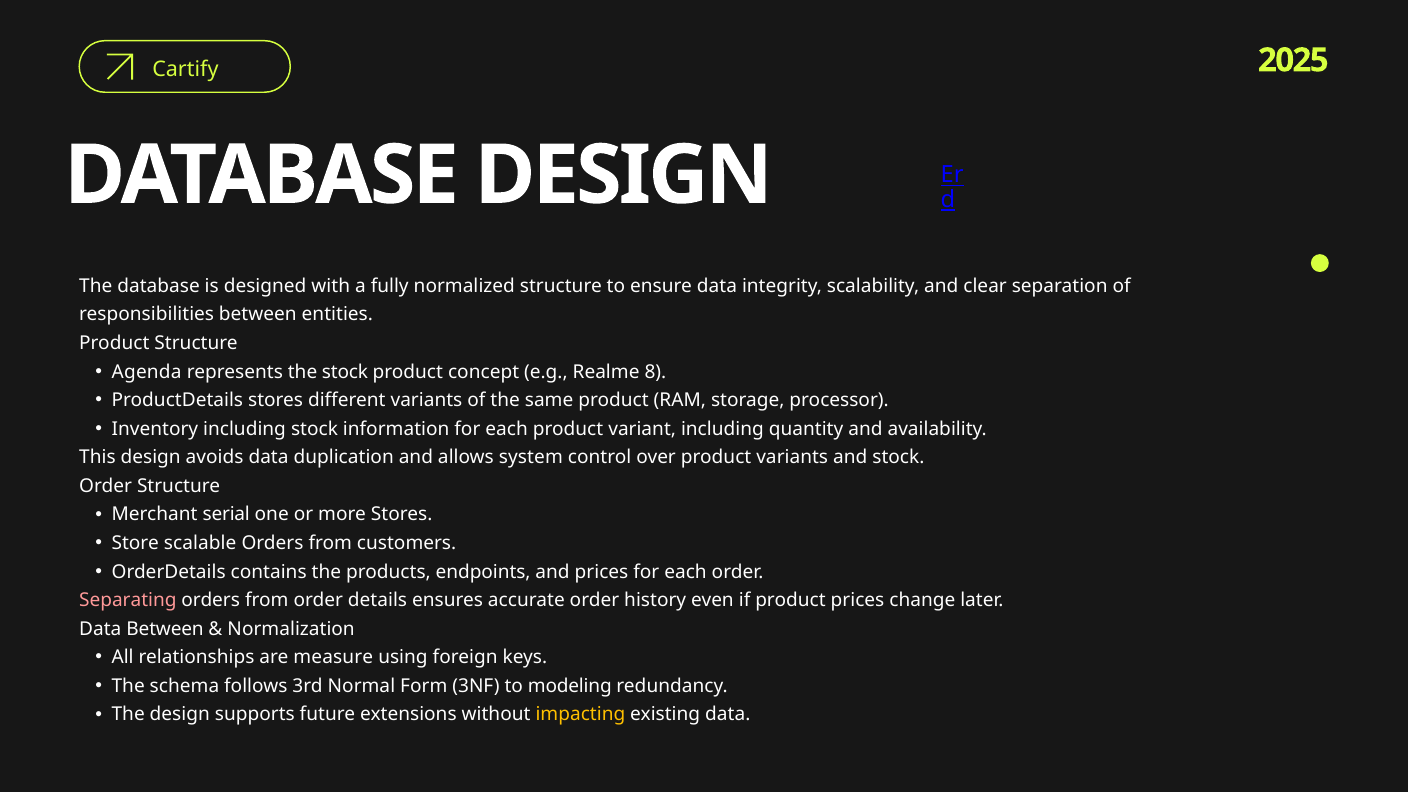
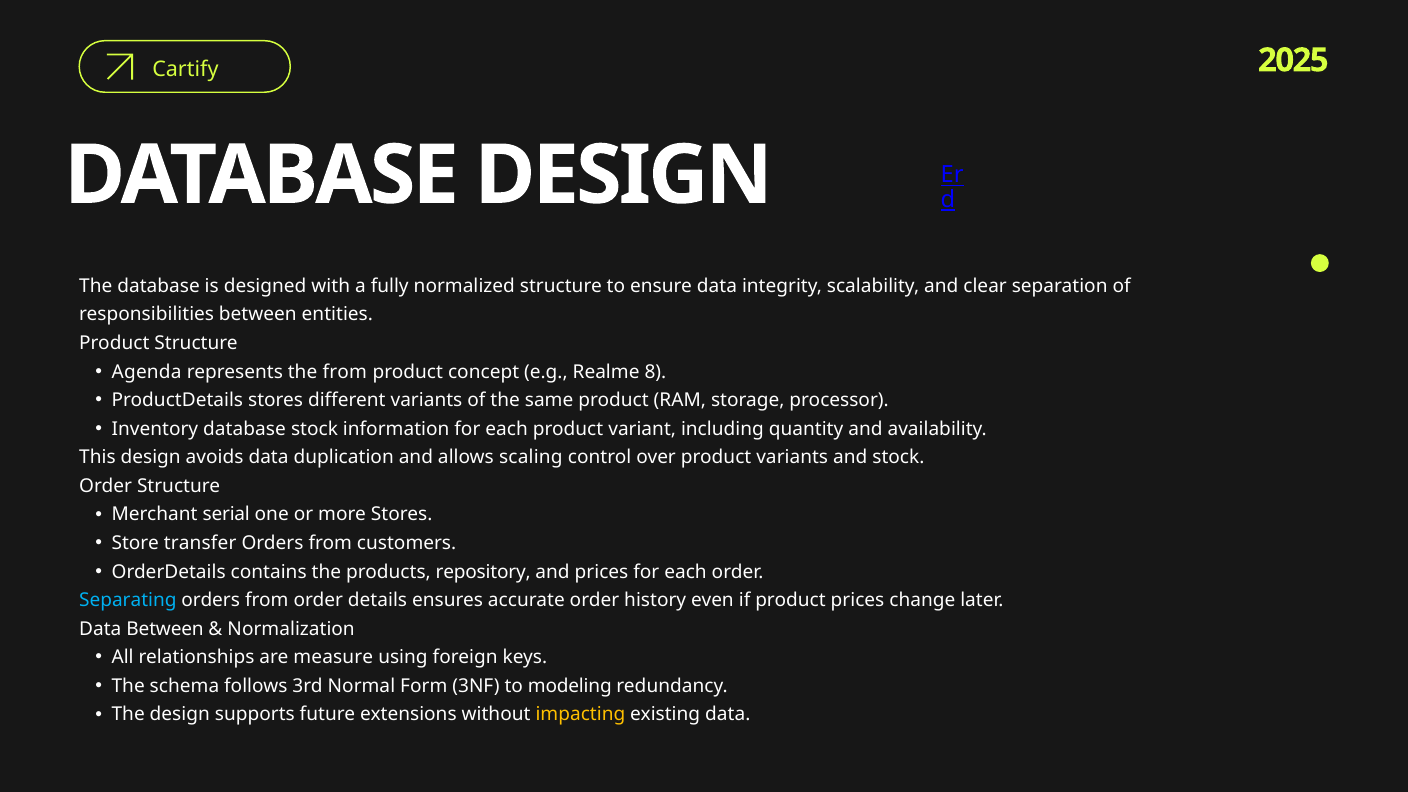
the stock: stock -> from
Inventory including: including -> database
system: system -> scaling
scalable: scalable -> transfer
endpoints: endpoints -> repository
Separating colour: pink -> light blue
